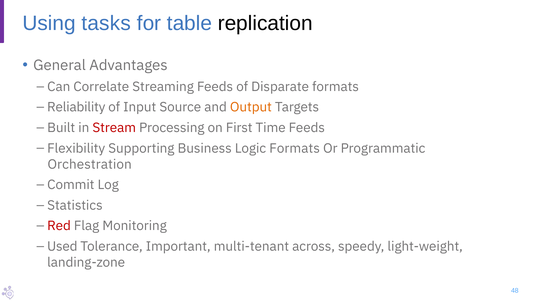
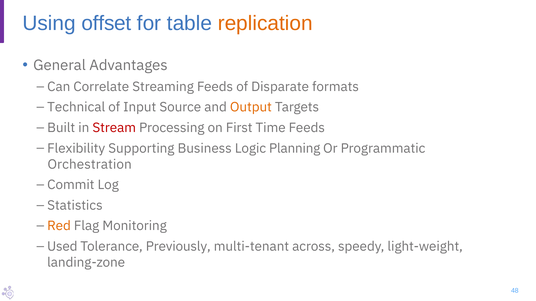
tasks: tasks -> offset
replication colour: black -> orange
Reliability: Reliability -> Technical
Logic Formats: Formats -> Planning
Red colour: red -> orange
Important: Important -> Previously
